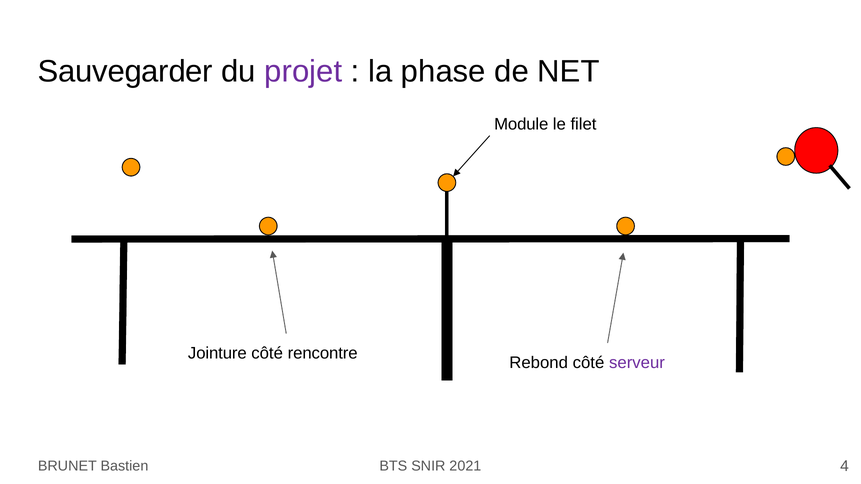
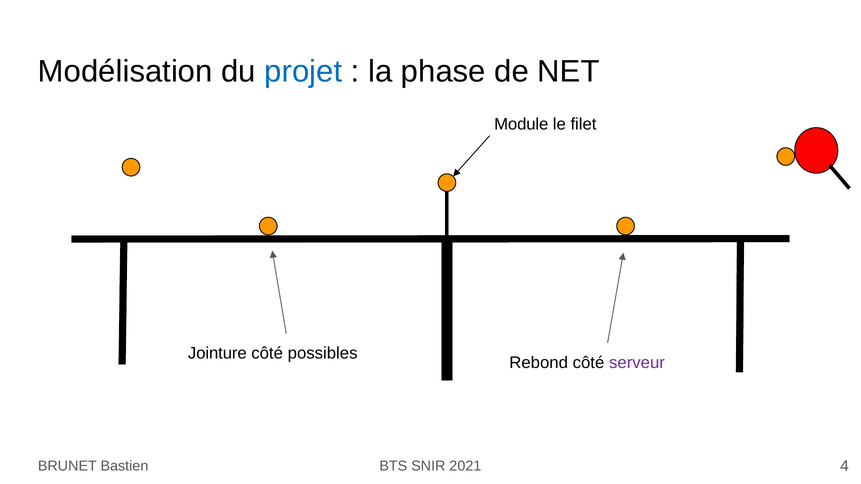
Sauvegarder: Sauvegarder -> Modélisation
projet colour: purple -> blue
rencontre: rencontre -> possibles
